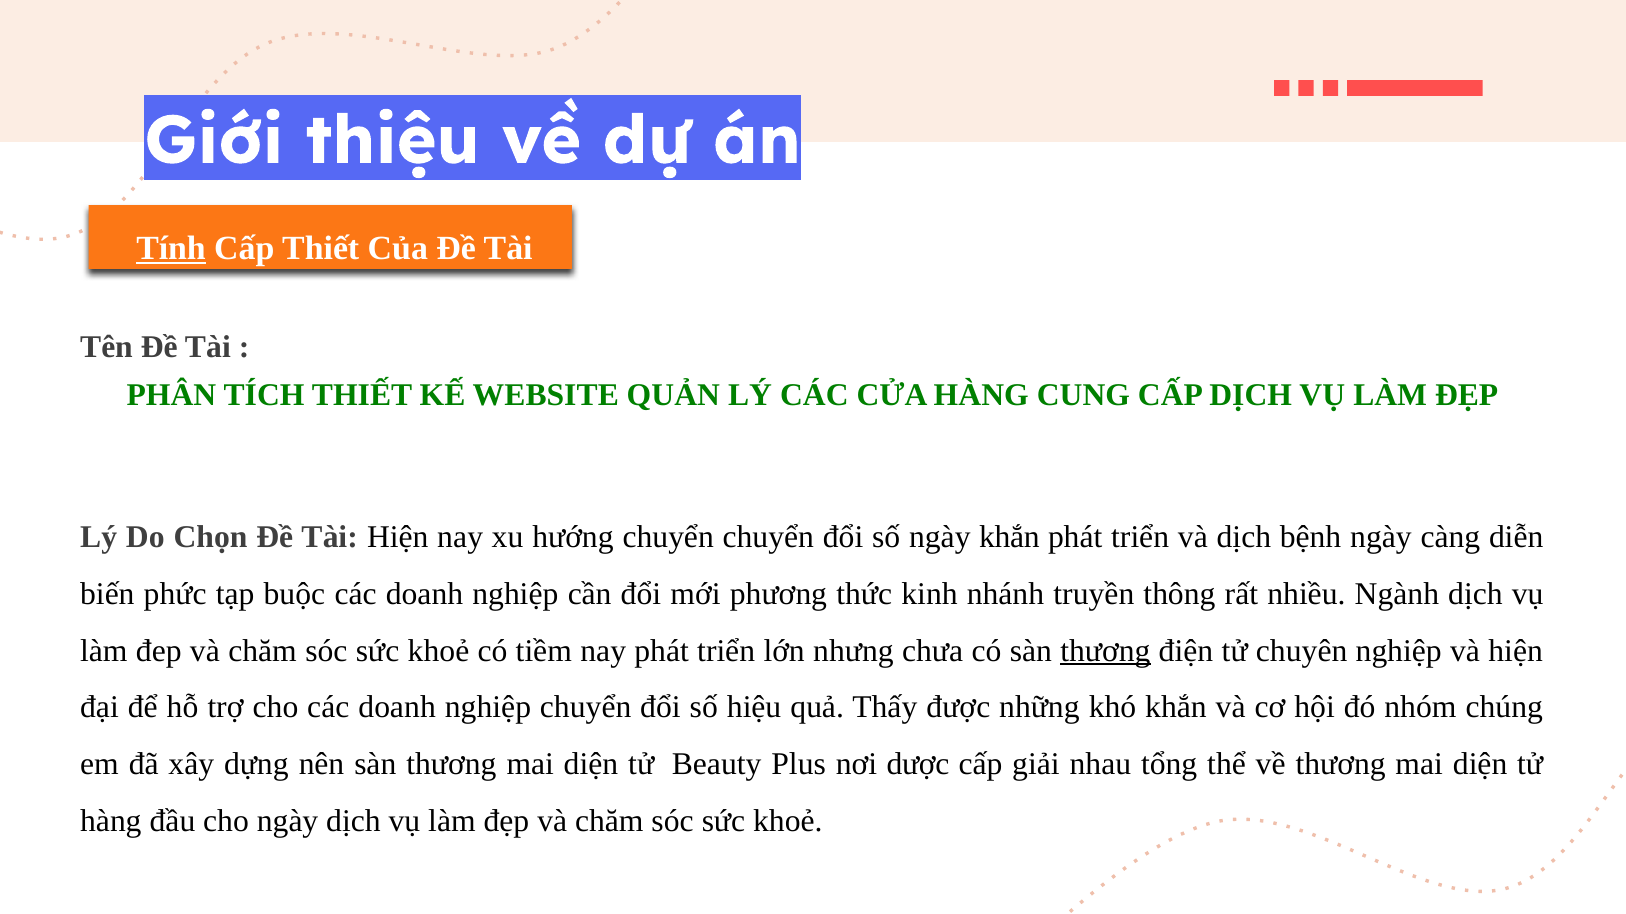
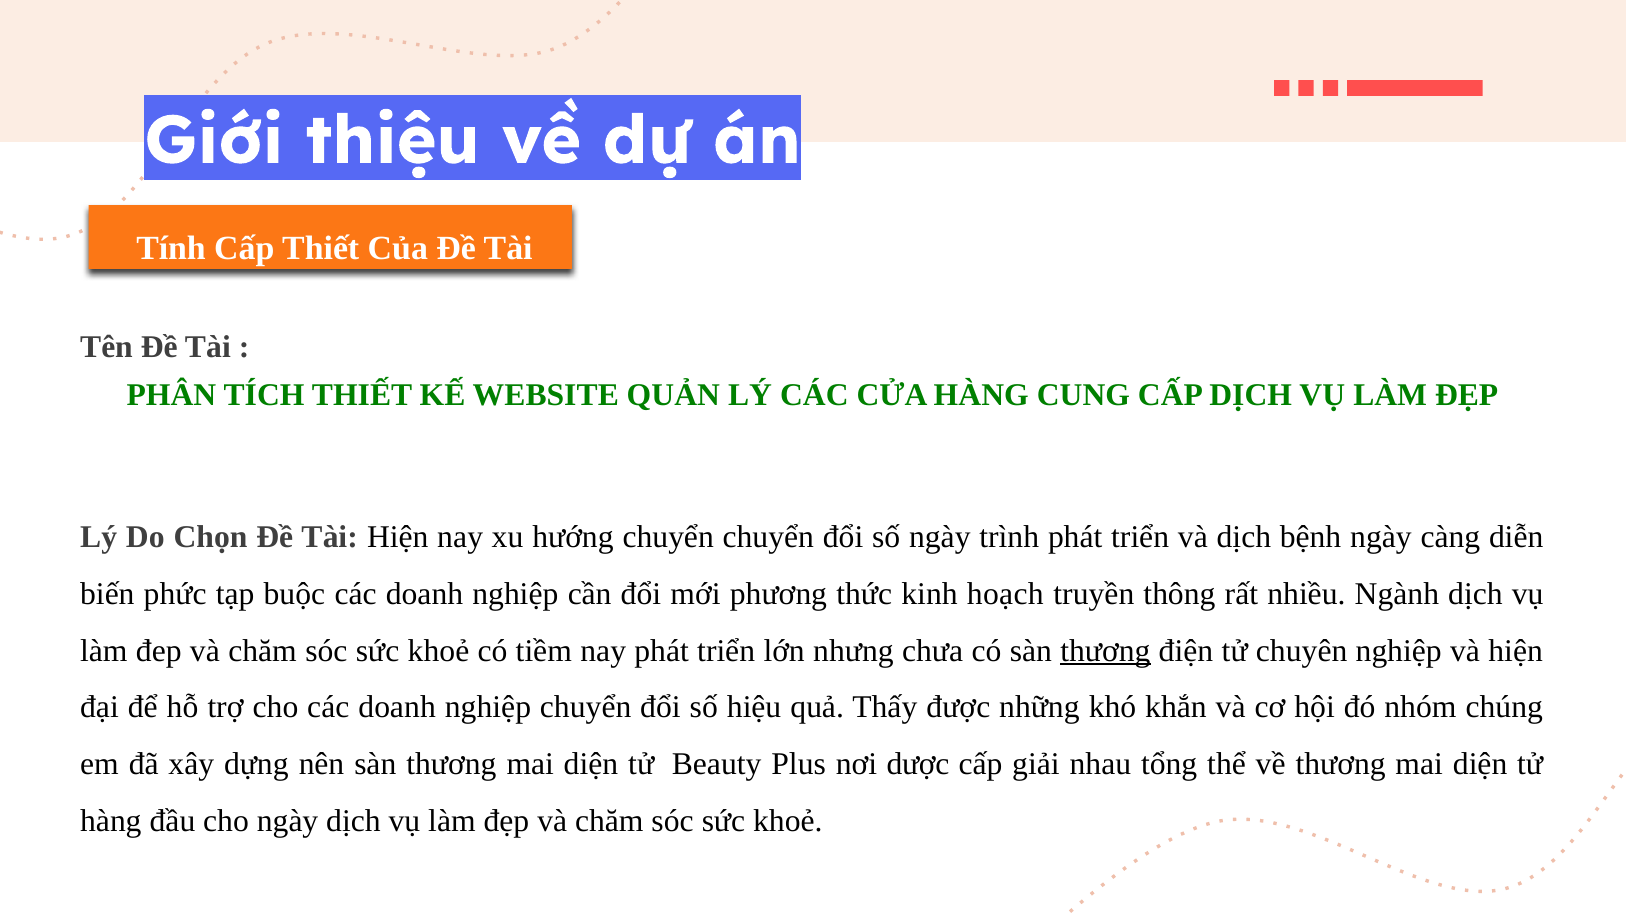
Tính underline: present -> none
ngày khắn: khắn -> trình
nhánh: nhánh -> hoạch
